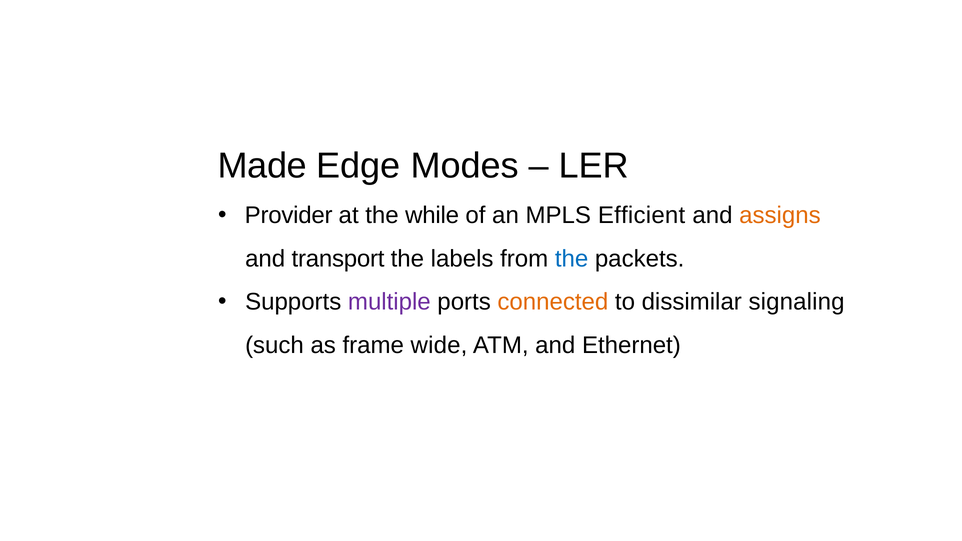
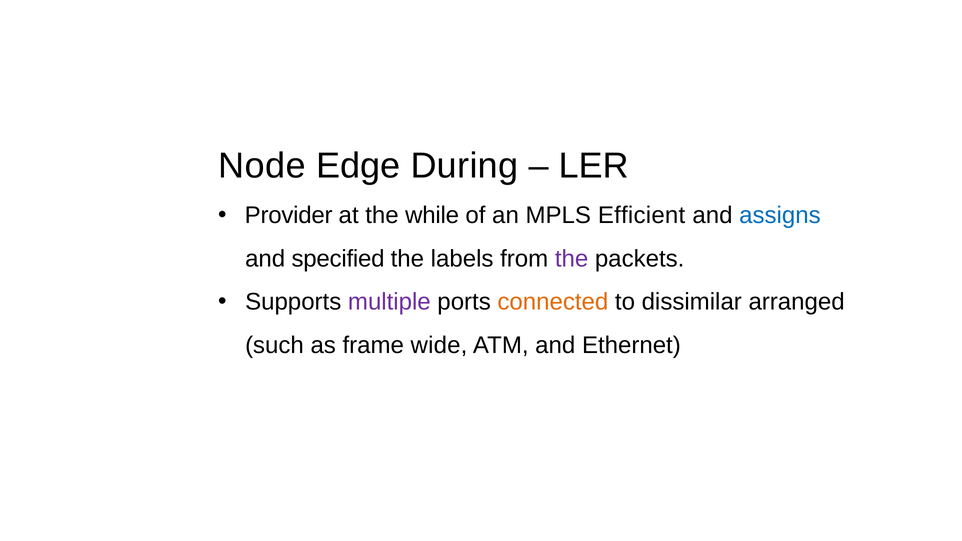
Made: Made -> Node
Modes: Modes -> During
assigns colour: orange -> blue
transport: transport -> specified
the at (572, 259) colour: blue -> purple
signaling: signaling -> arranged
